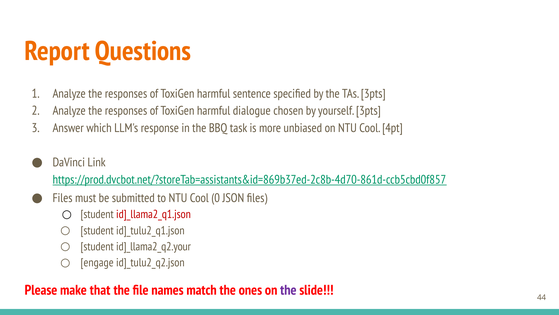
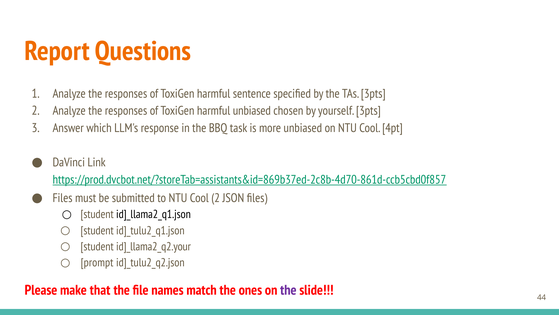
harmful dialogue: dialogue -> unbiased
Cool 0: 0 -> 2
id]_llama2_q1.json colour: red -> black
engage: engage -> prompt
